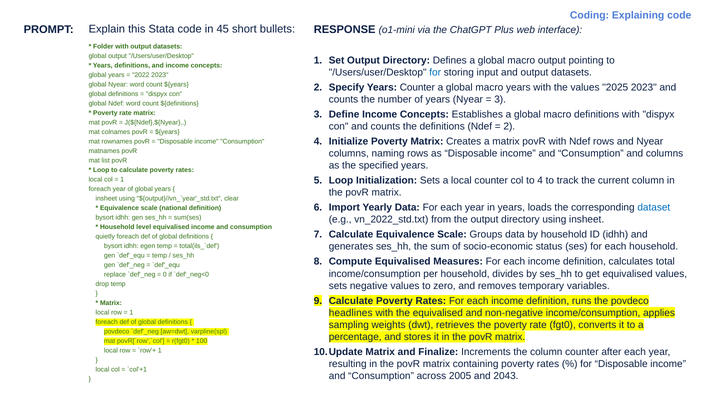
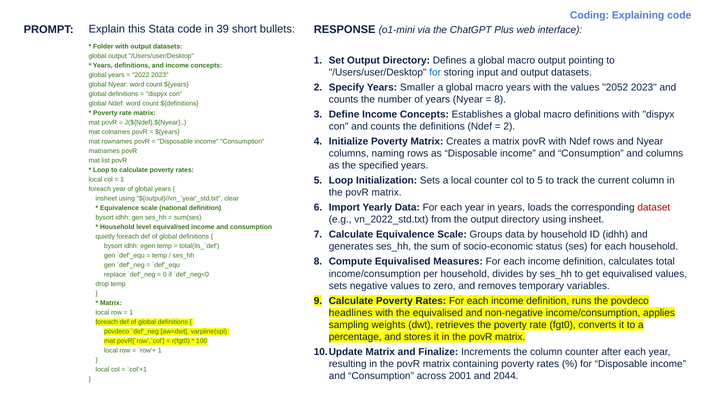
45: 45 -> 39
Years Counter: Counter -> Smaller
2025: 2025 -> 2052
3 at (500, 99): 3 -> 8
to 4: 4 -> 5
dataset colour: blue -> red
2005: 2005 -> 2001
2043: 2043 -> 2044
